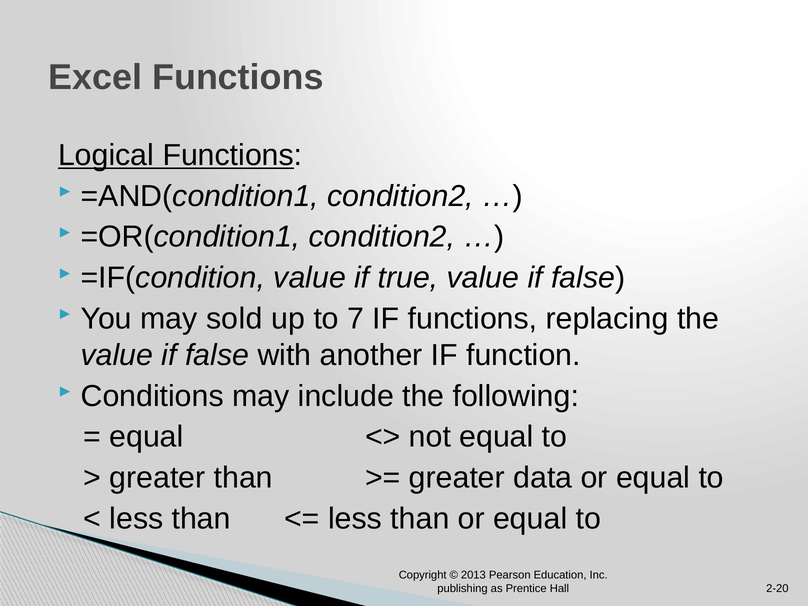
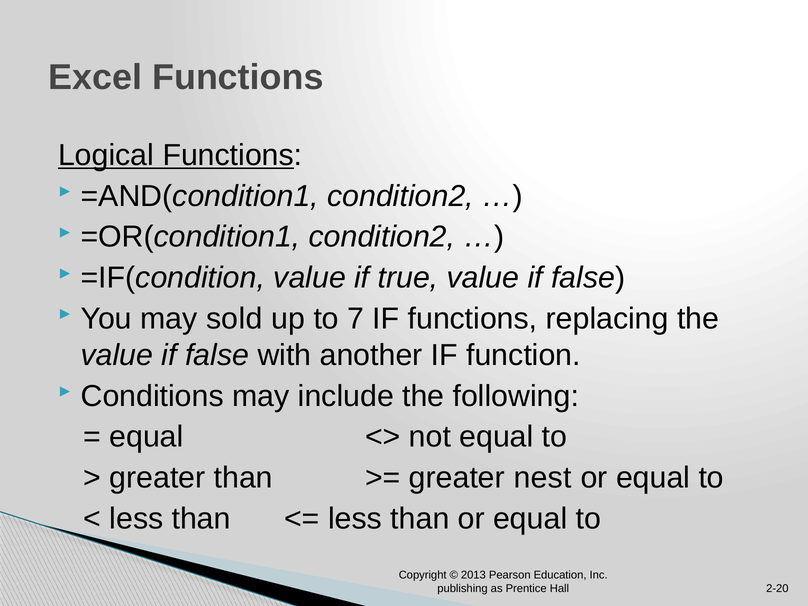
data: data -> nest
